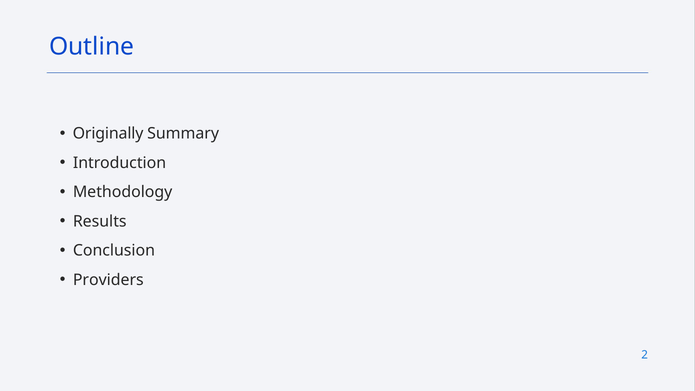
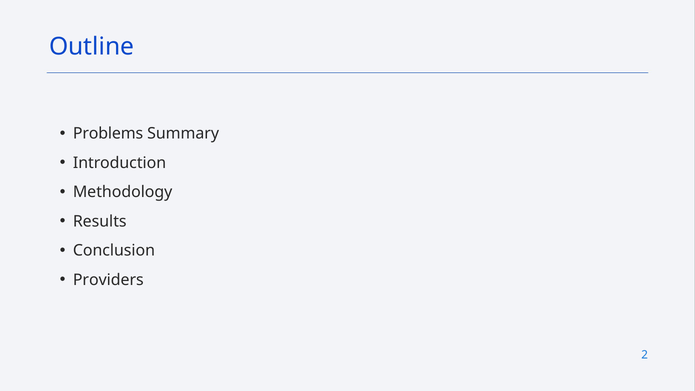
Originally: Originally -> Problems
